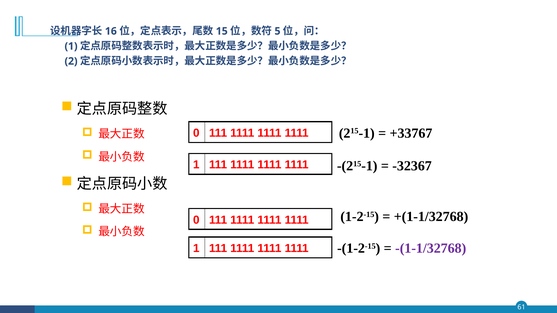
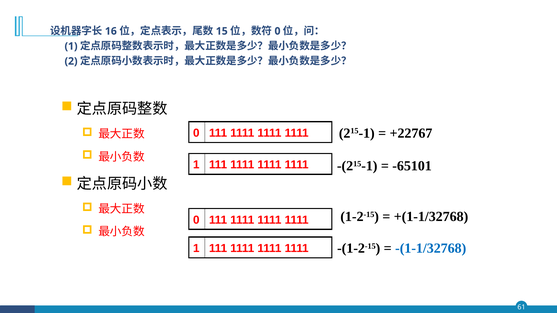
5 at (277, 31): 5 -> 0
+33767: +33767 -> +22767
-32367: -32367 -> -65101
-(1-1/32768 colour: purple -> blue
